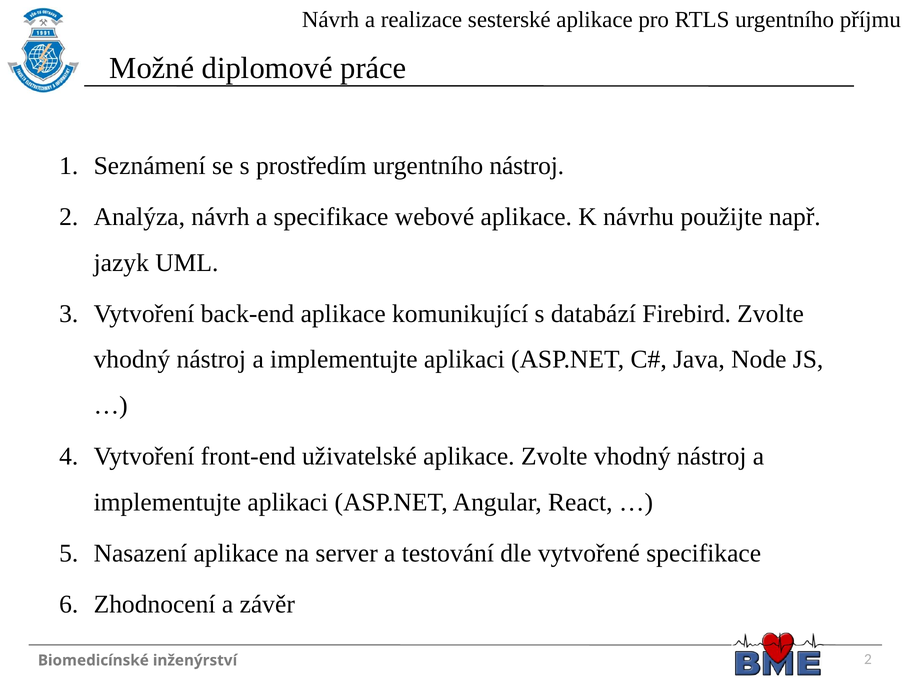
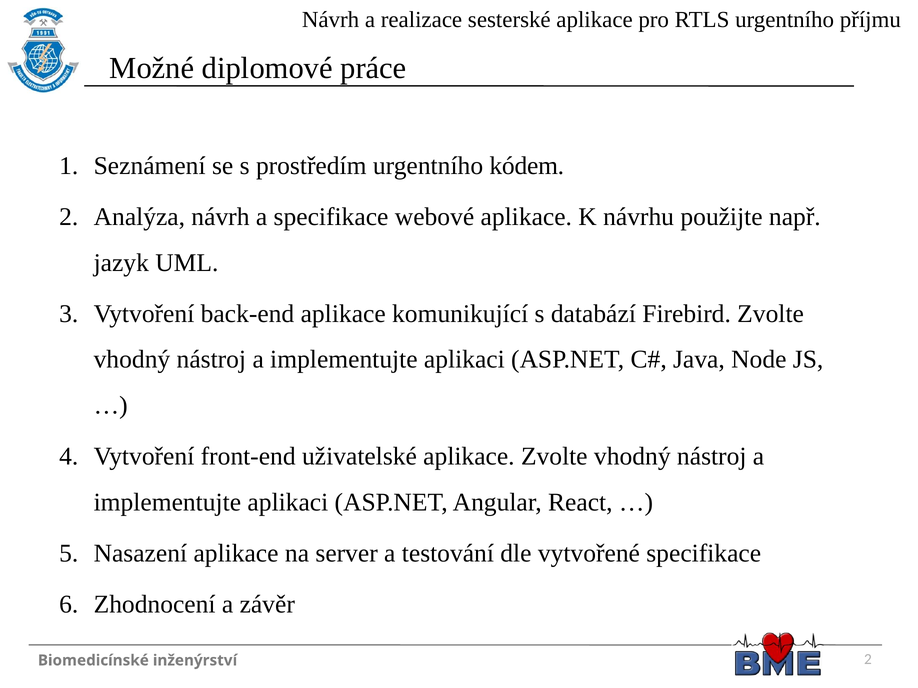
urgentního nástroj: nástroj -> kódem
